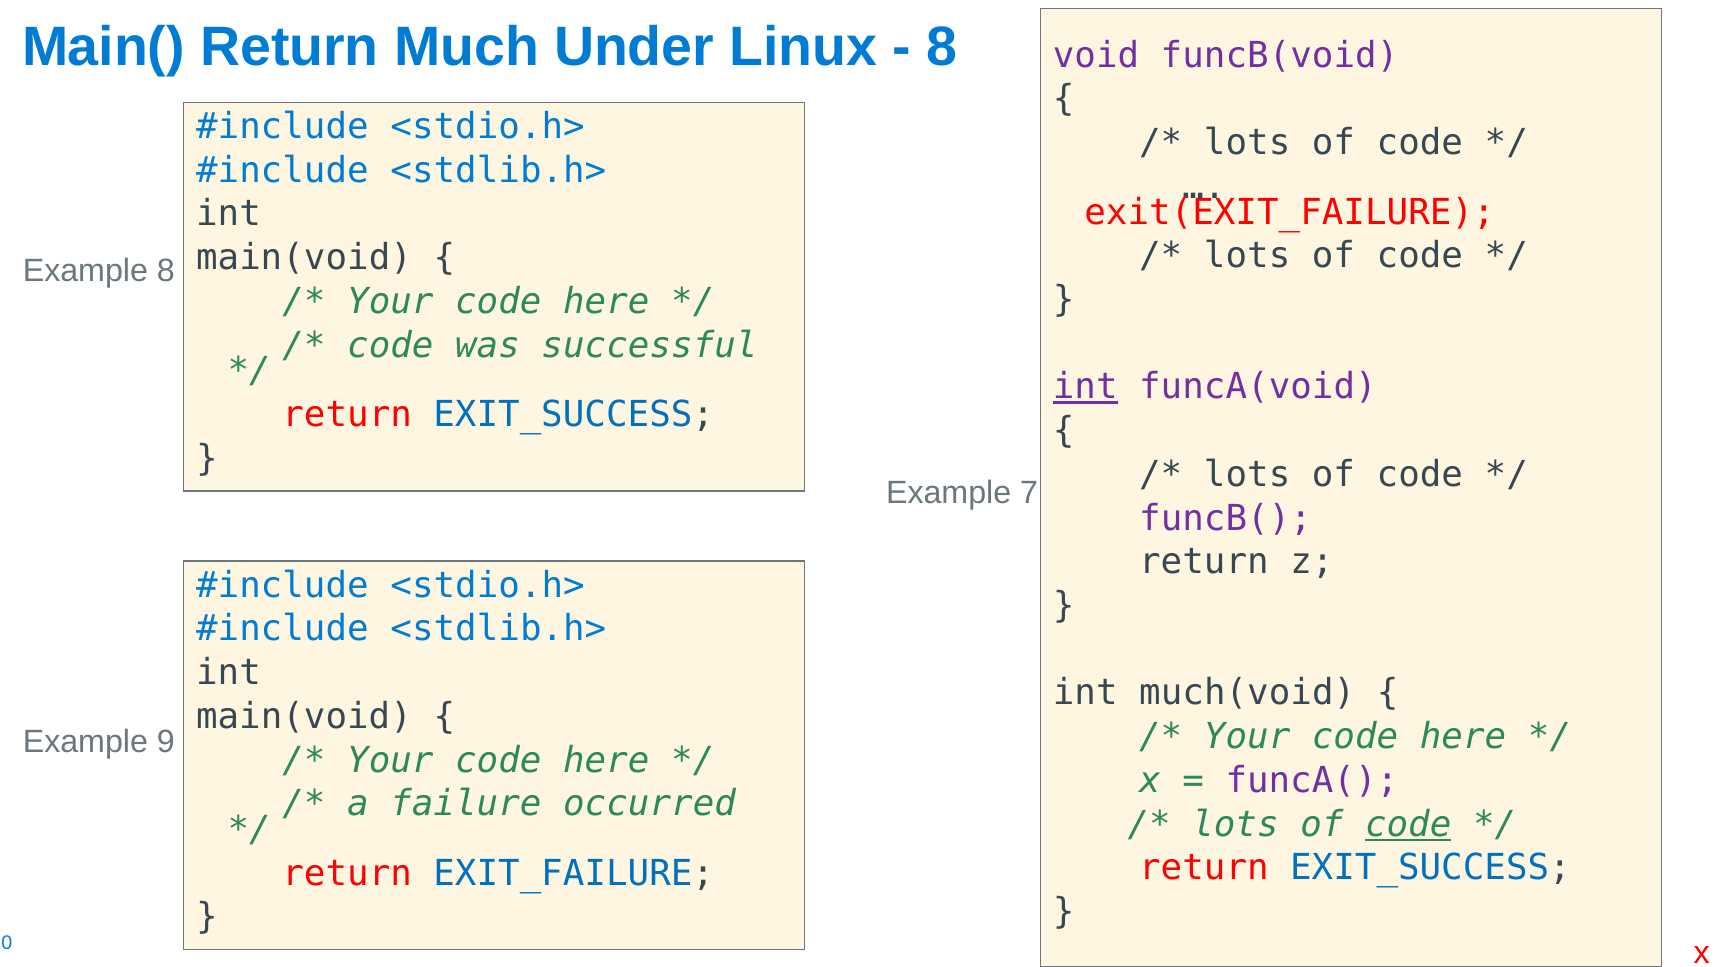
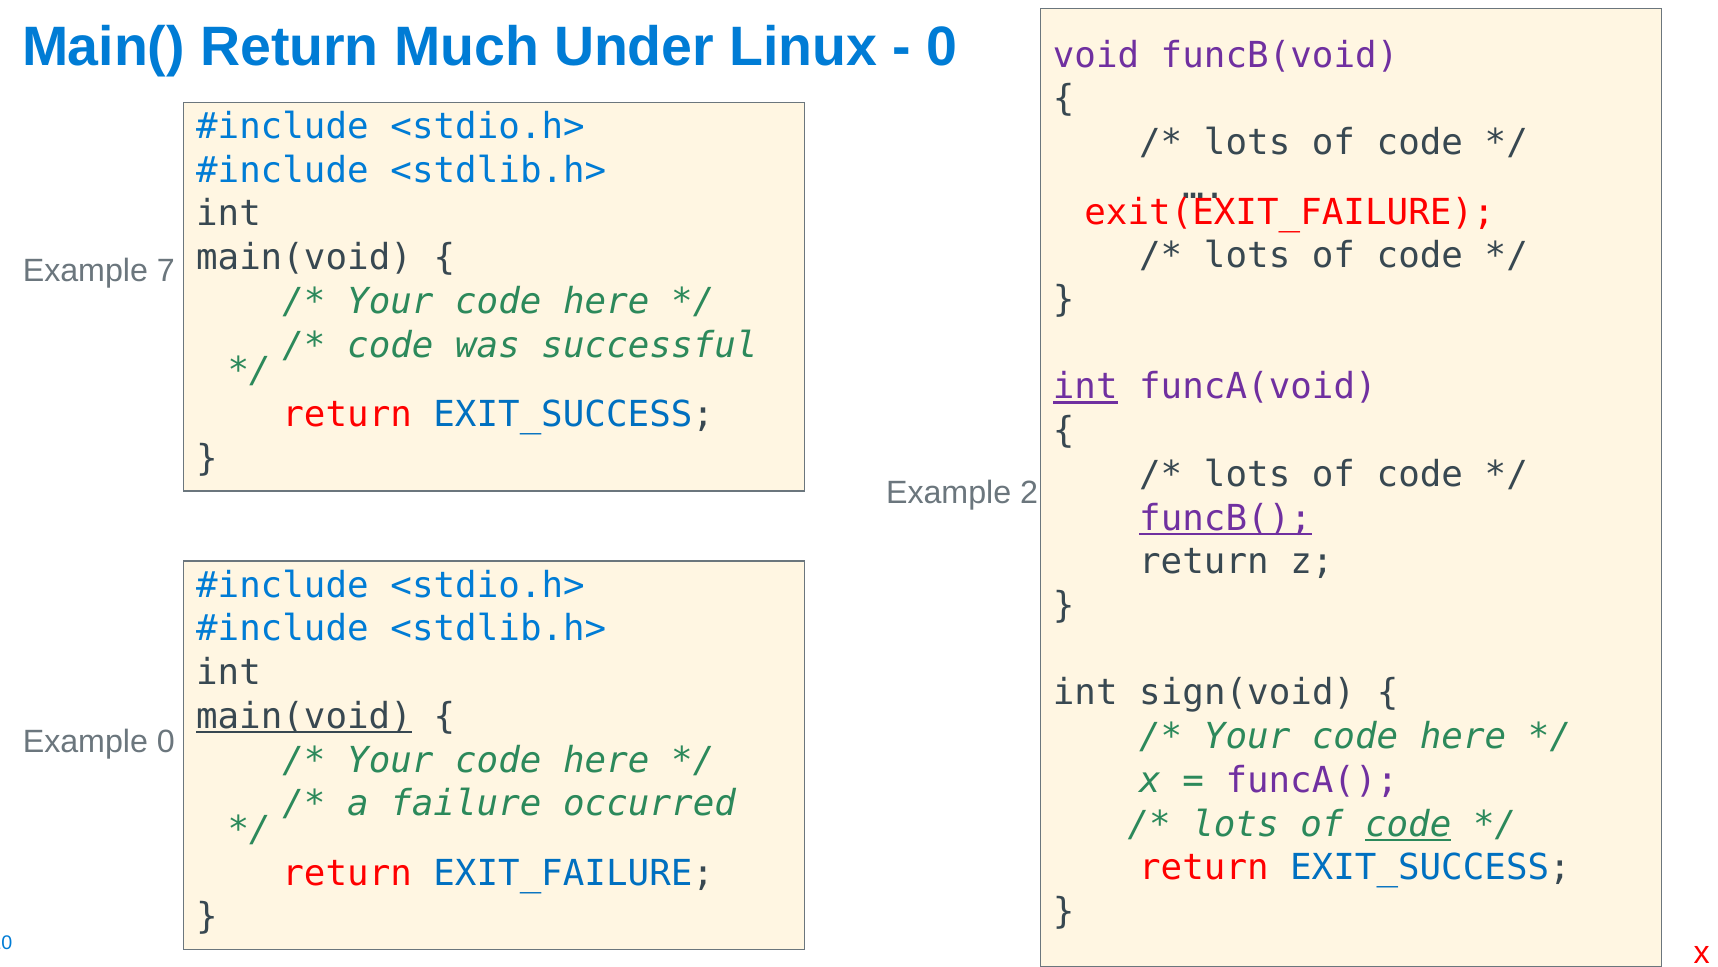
8 at (942, 47): 8 -> 0
Example 8: 8 -> 7
7: 7 -> 2
funcB( underline: none -> present
much(void: much(void -> sign(void
main(void at (304, 716) underline: none -> present
Example 9: 9 -> 0
